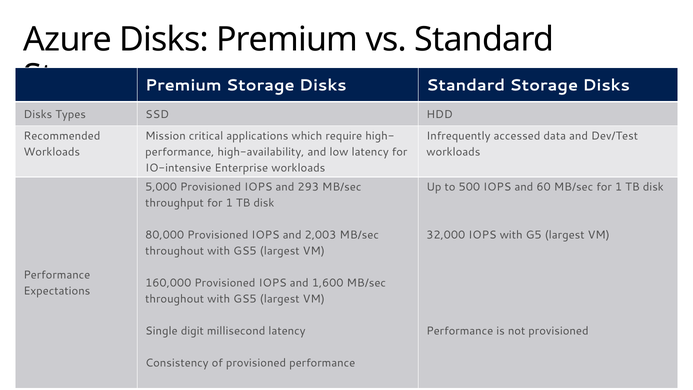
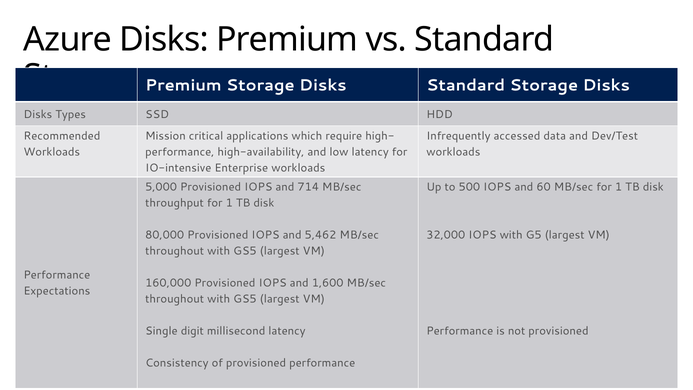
293: 293 -> 714
2,003: 2,003 -> 5,462
